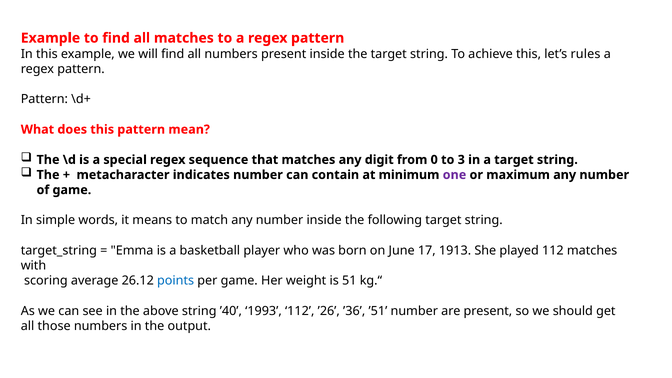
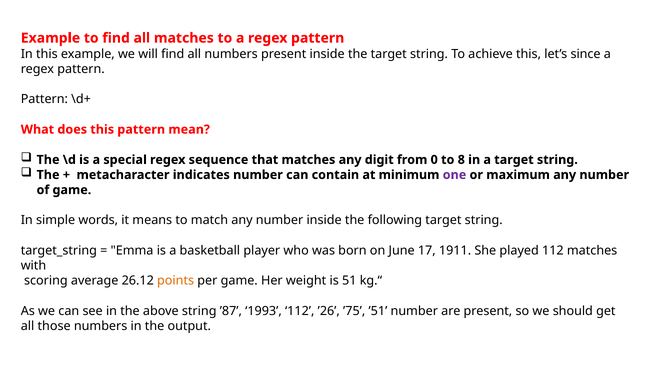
rules: rules -> since
3: 3 -> 8
1913: 1913 -> 1911
points colour: blue -> orange
’40: ’40 -> ’87
’36: ’36 -> ’75
